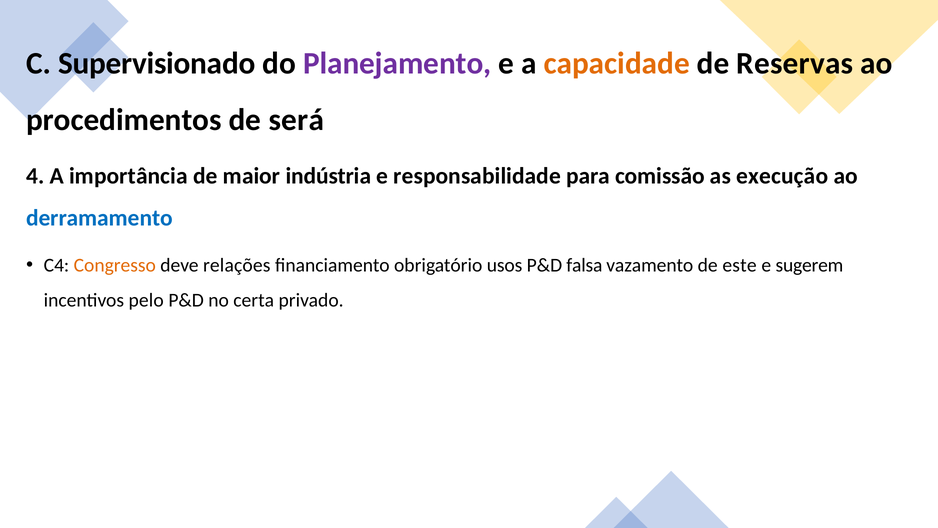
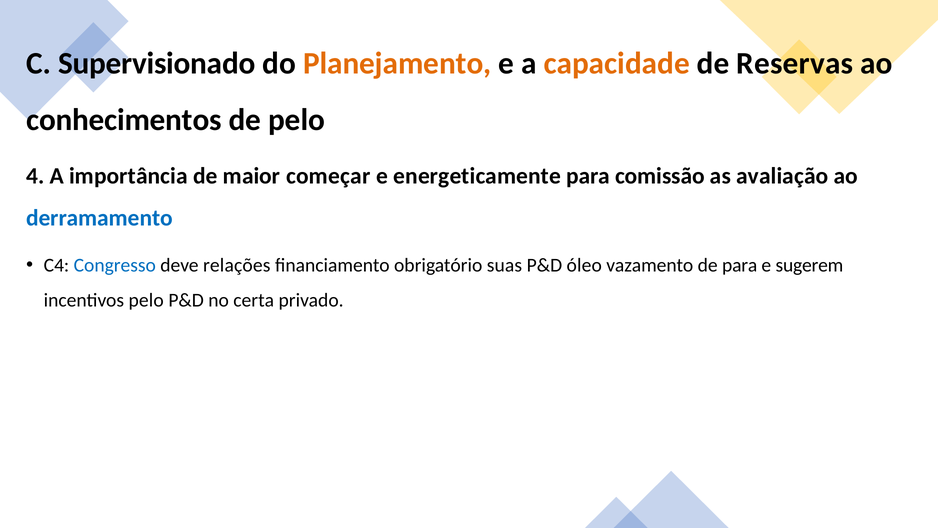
Planejamento colour: purple -> orange
procedimentos: procedimentos -> conhecimentos
de será: será -> pelo
indústria: indústria -> começar
responsabilidade: responsabilidade -> energeticamente
execução: execução -> avaliação
Congresso colour: orange -> blue
usos: usos -> suas
falsa: falsa -> óleo
de este: este -> para
